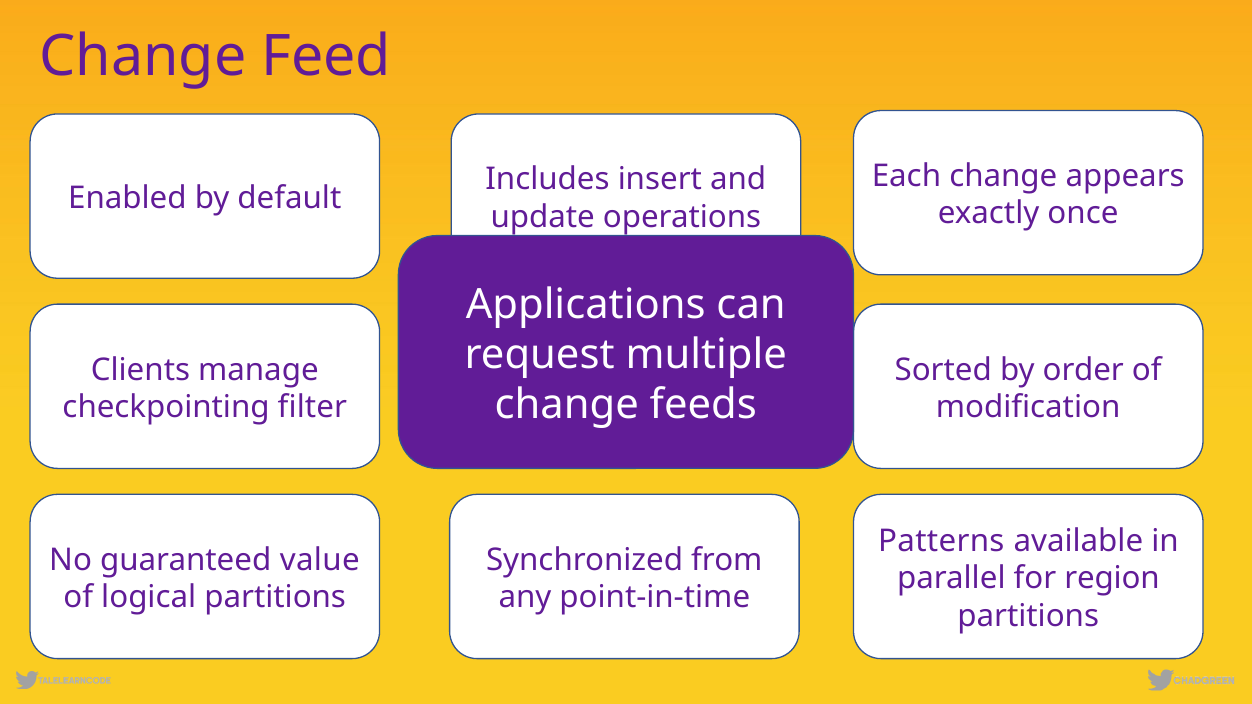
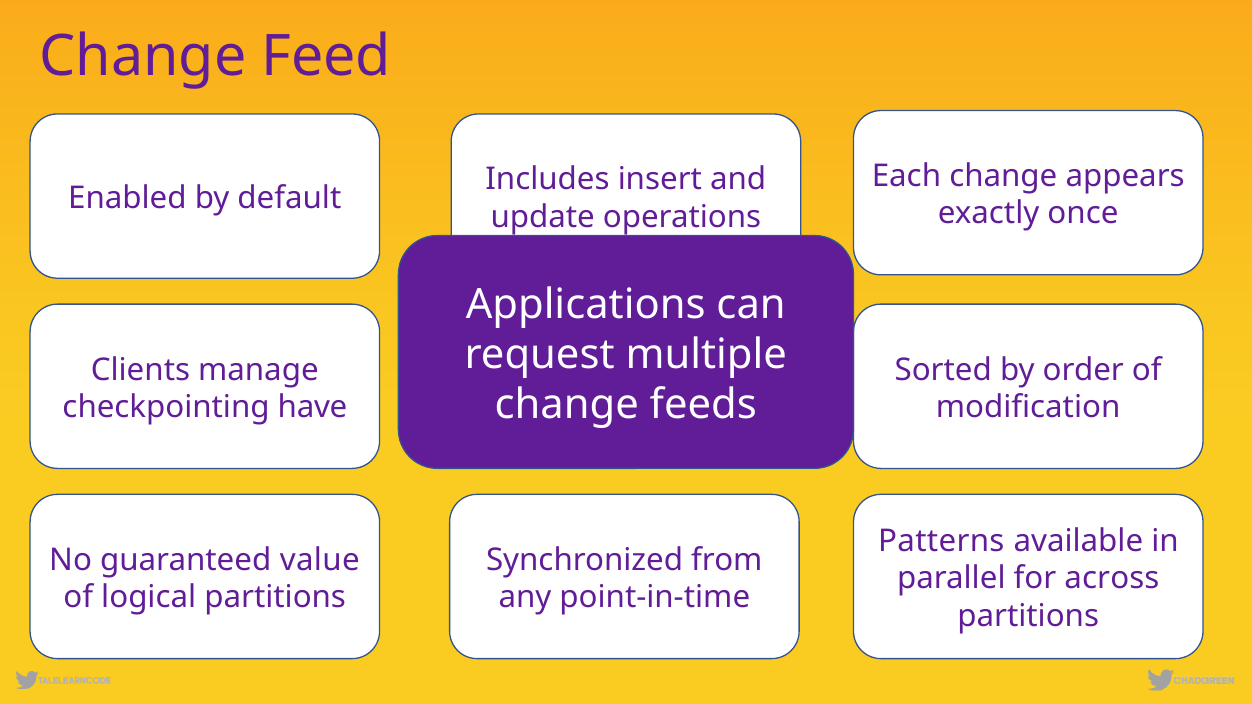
filter: filter -> have
region: region -> across
